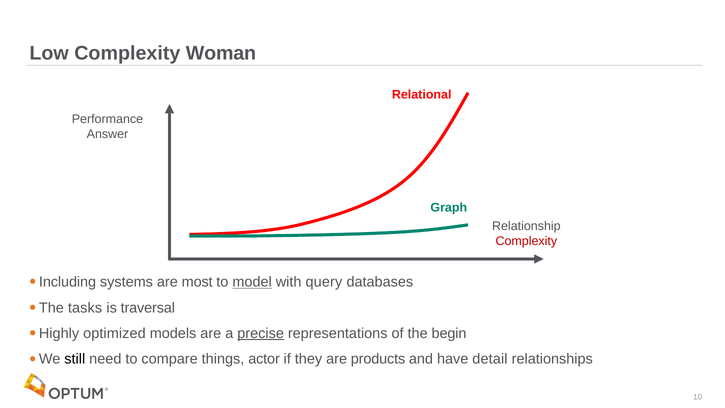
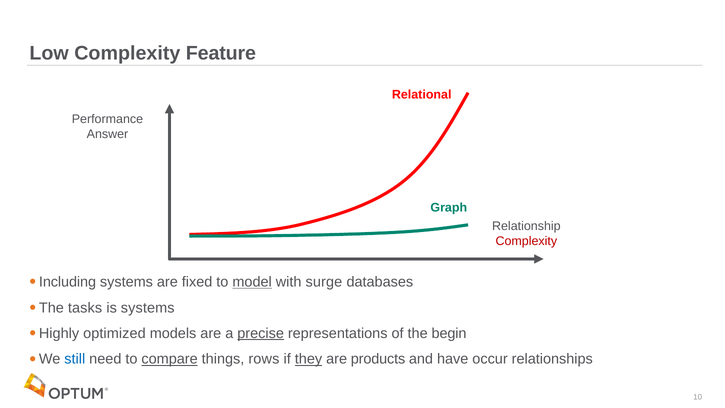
Woman: Woman -> Feature
most: most -> fixed
query: query -> surge
is traversal: traversal -> systems
still colour: black -> blue
compare underline: none -> present
actor: actor -> rows
they underline: none -> present
detail: detail -> occur
